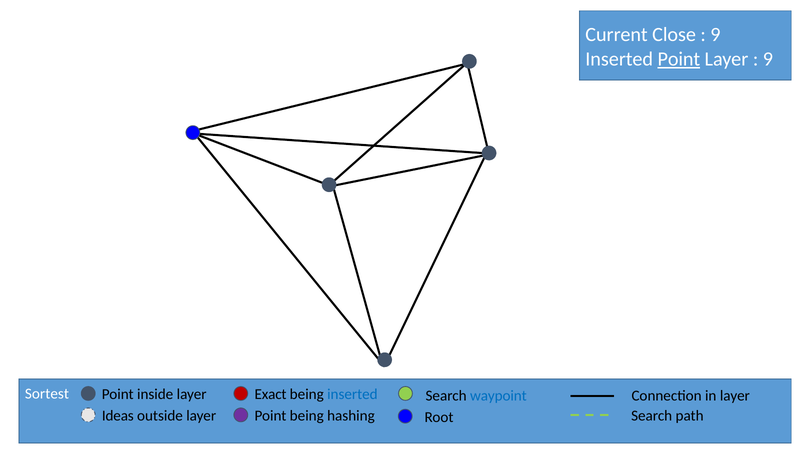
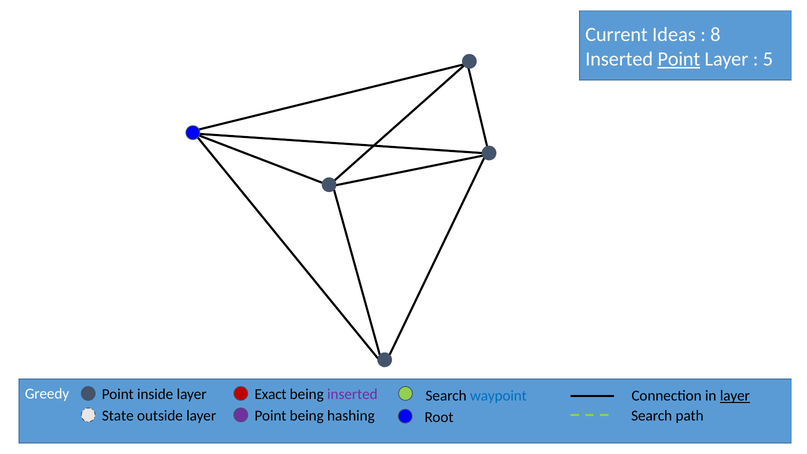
Close: Close -> Ideas
9 at (715, 35): 9 -> 8
9 at (768, 59): 9 -> 5
Sortest: Sortest -> Greedy
inserted at (352, 394) colour: blue -> purple
layer at (735, 396) underline: none -> present
Ideas: Ideas -> State
